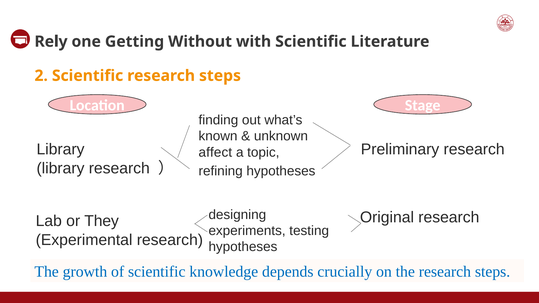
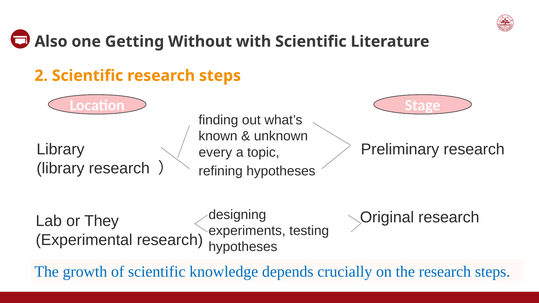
Rely: Rely -> Also
affect: affect -> every
